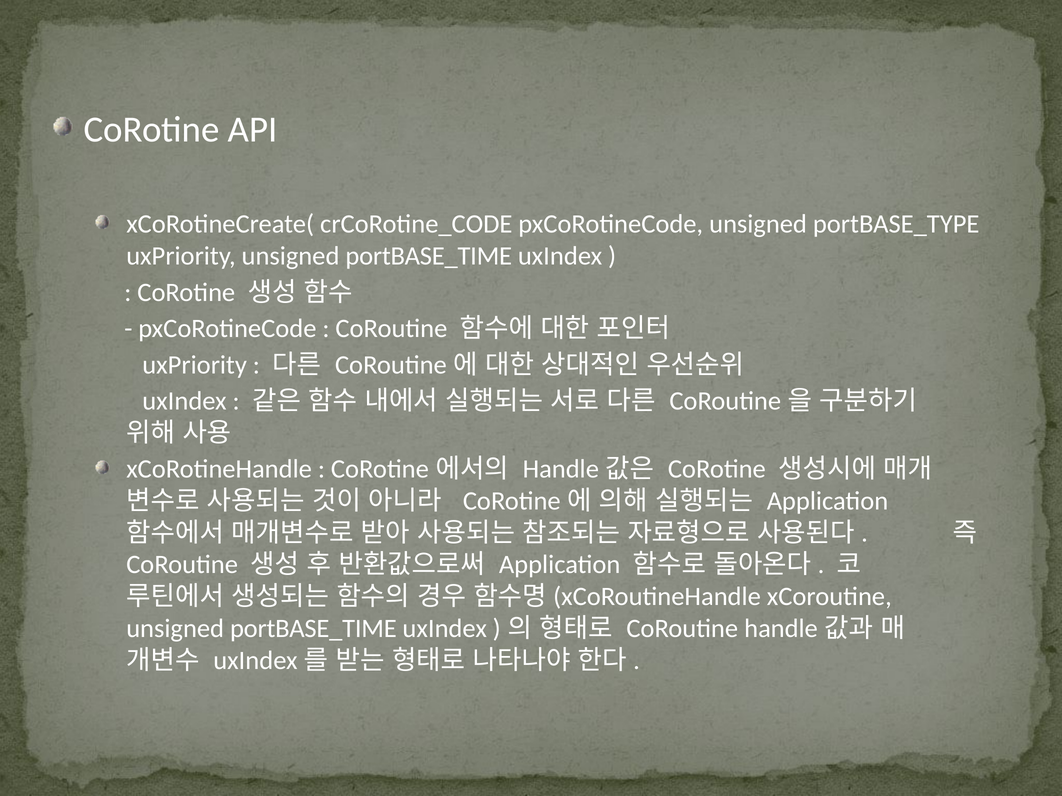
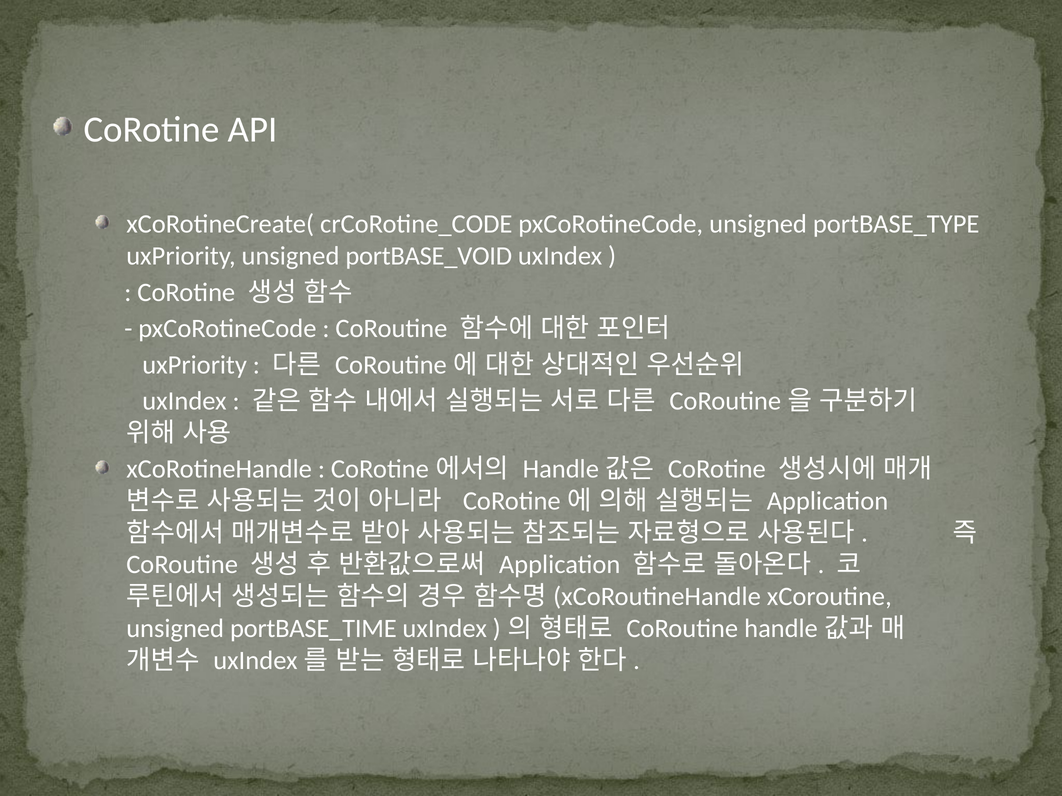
uxPriority unsigned portBASE_TIME: portBASE_TIME -> portBASE_VOID
